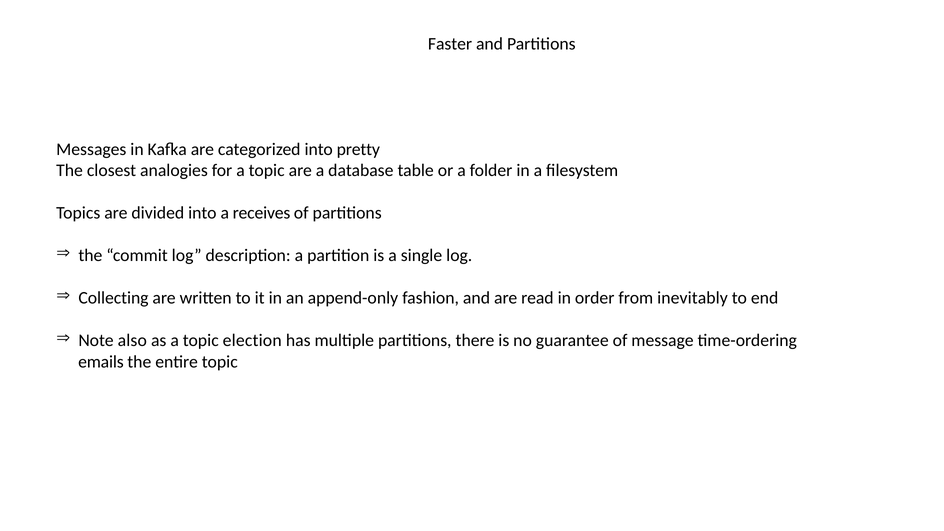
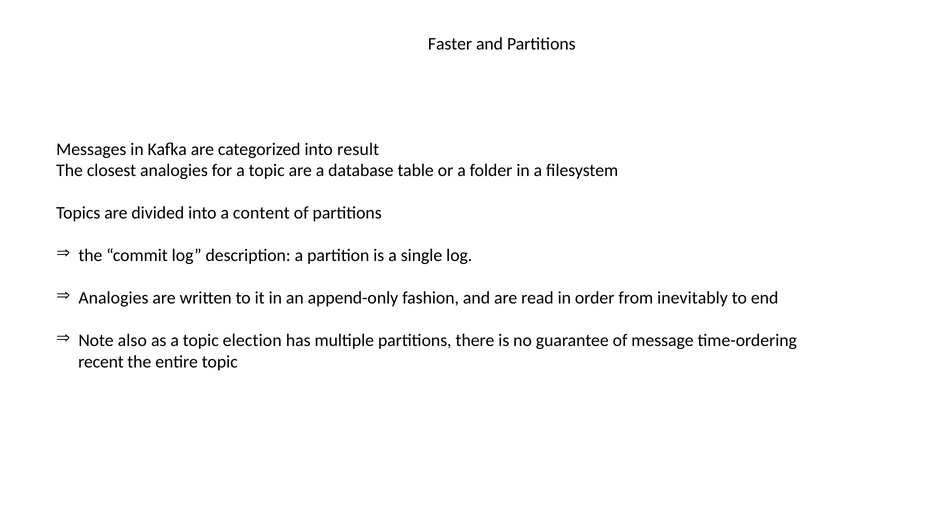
pretty: pretty -> result
receives: receives -> content
Collecting at (113, 298): Collecting -> Analogies
emails: emails -> recent
